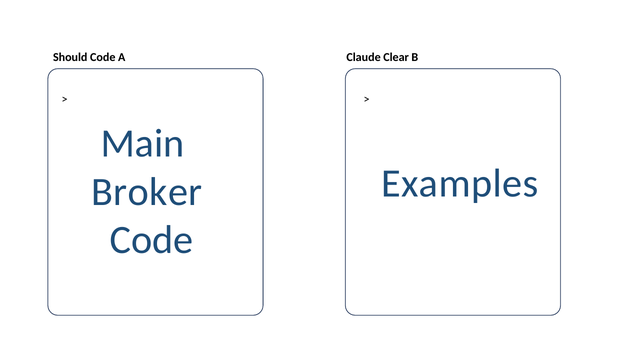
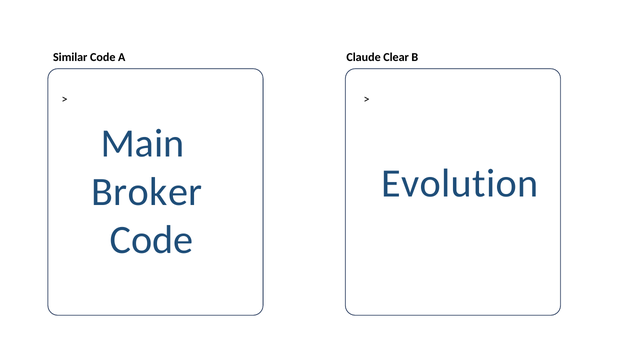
Should: Should -> Similar
Examples: Examples -> Evolution
